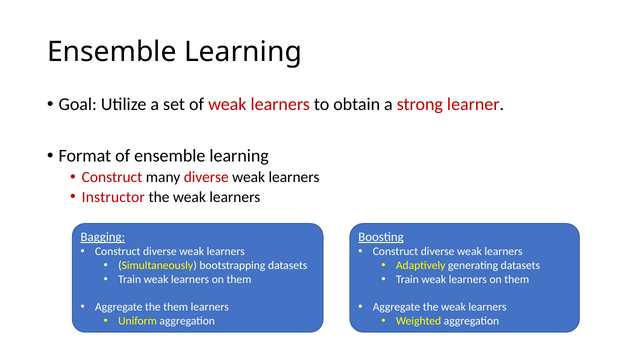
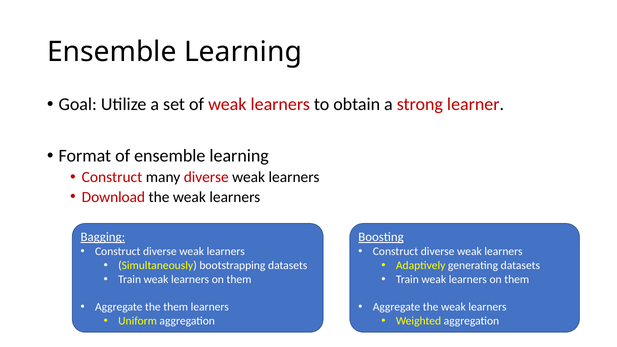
Instructor: Instructor -> Download
